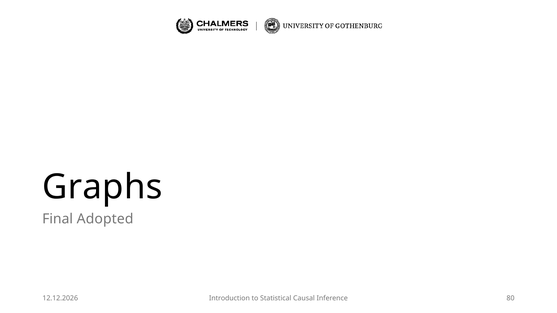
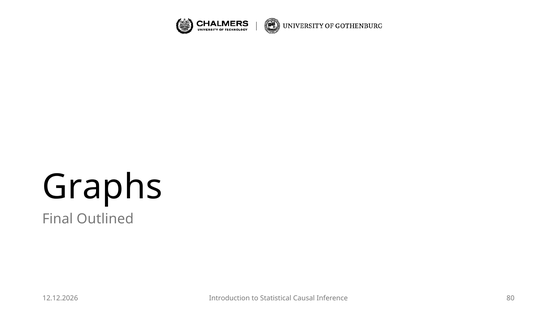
Adopted: Adopted -> Outlined
